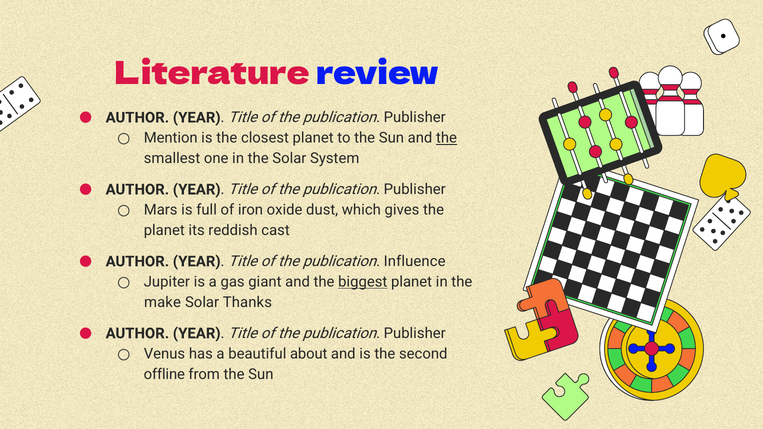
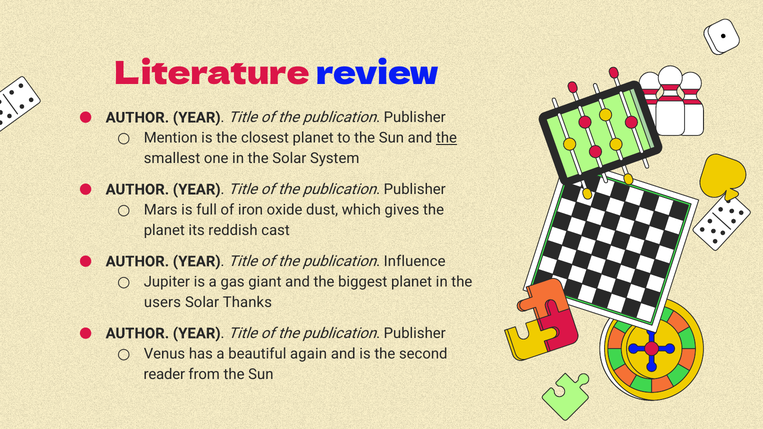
biggest underline: present -> none
make: make -> users
about: about -> again
offline: offline -> reader
